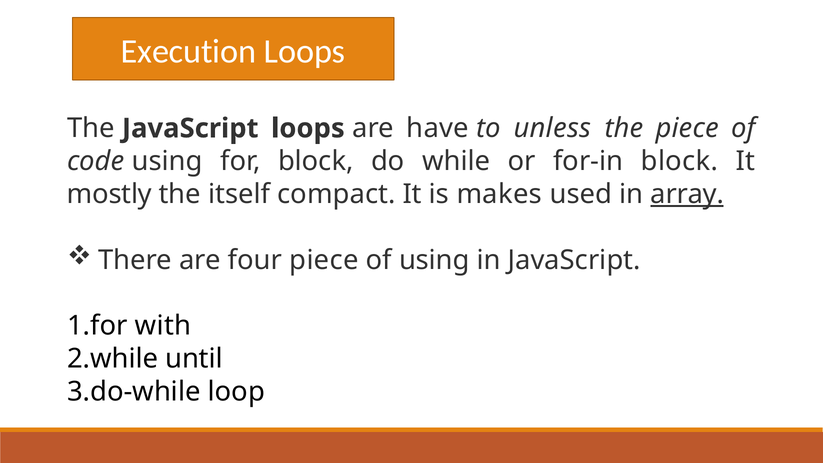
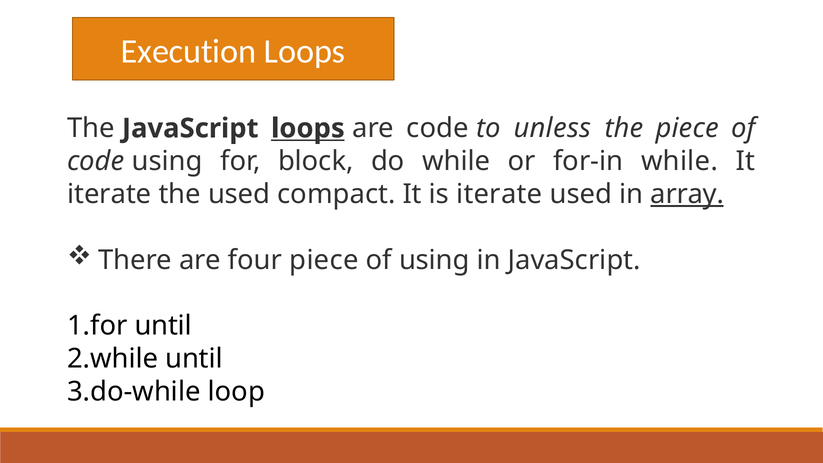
loops at (308, 128) underline: none -> present
are have: have -> code
for-in block: block -> while
mostly at (109, 194): mostly -> iterate
the itself: itself -> used
is makes: makes -> iterate
with at (163, 326): with -> until
